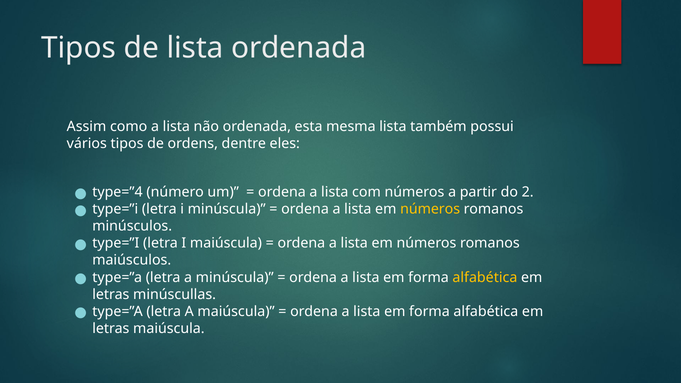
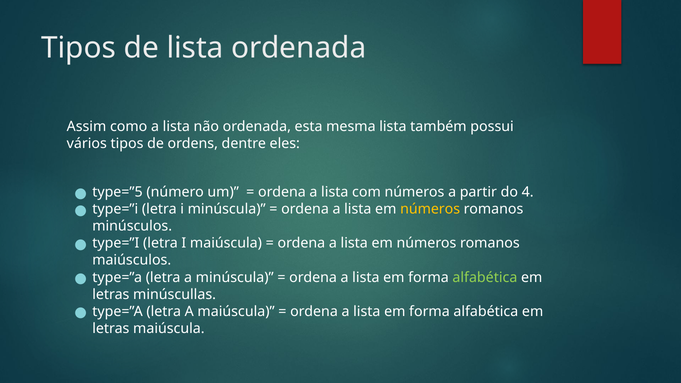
type=”4: type=”4 -> type=”5
2: 2 -> 4
alfabética at (485, 277) colour: yellow -> light green
